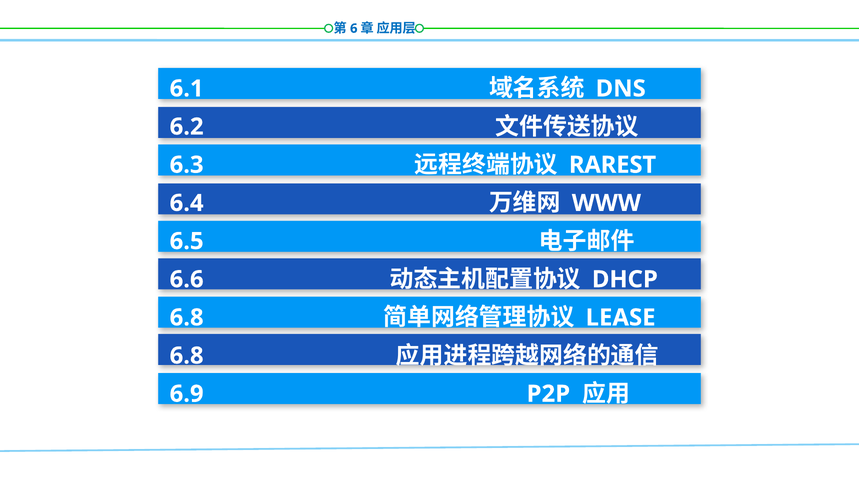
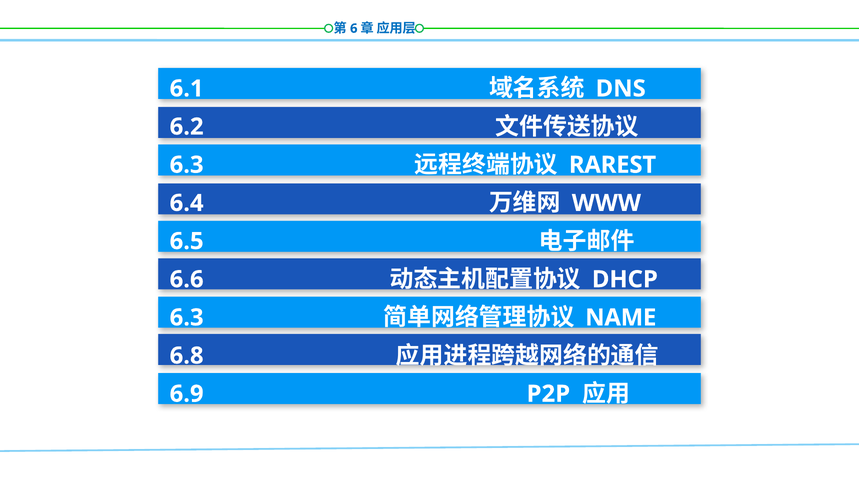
6.8 at (187, 318): 6.8 -> 6.3
LEASE: LEASE -> NAME
